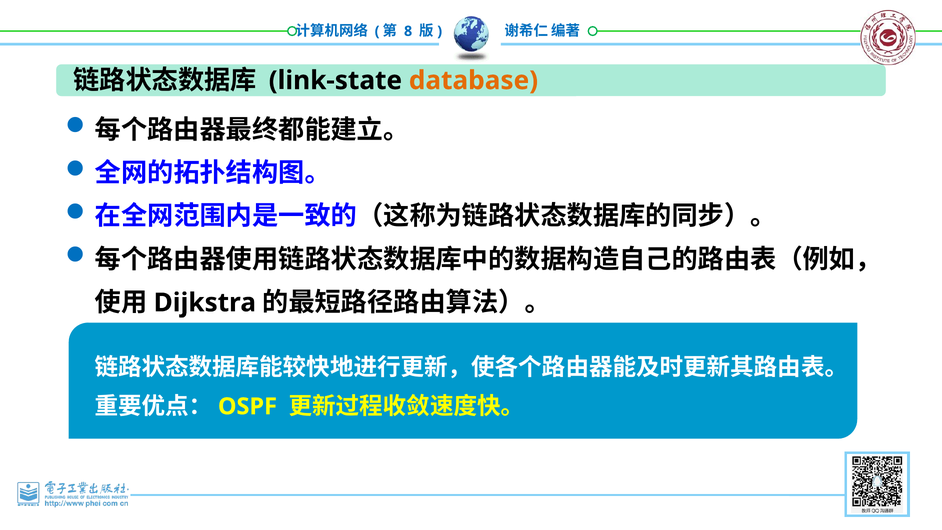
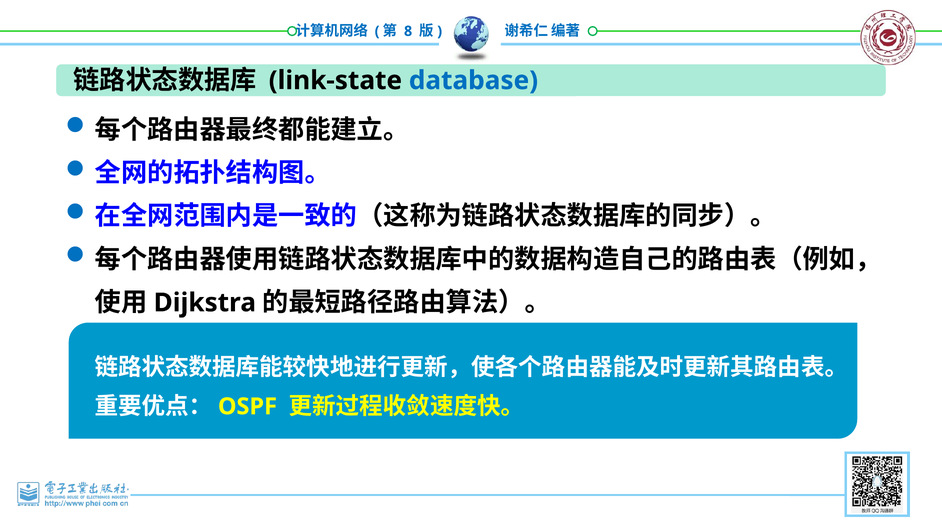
database colour: orange -> blue
